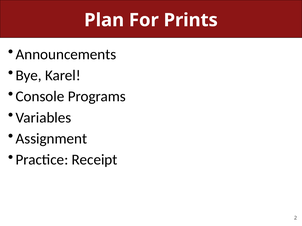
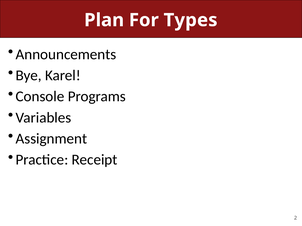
Prints: Prints -> Types
